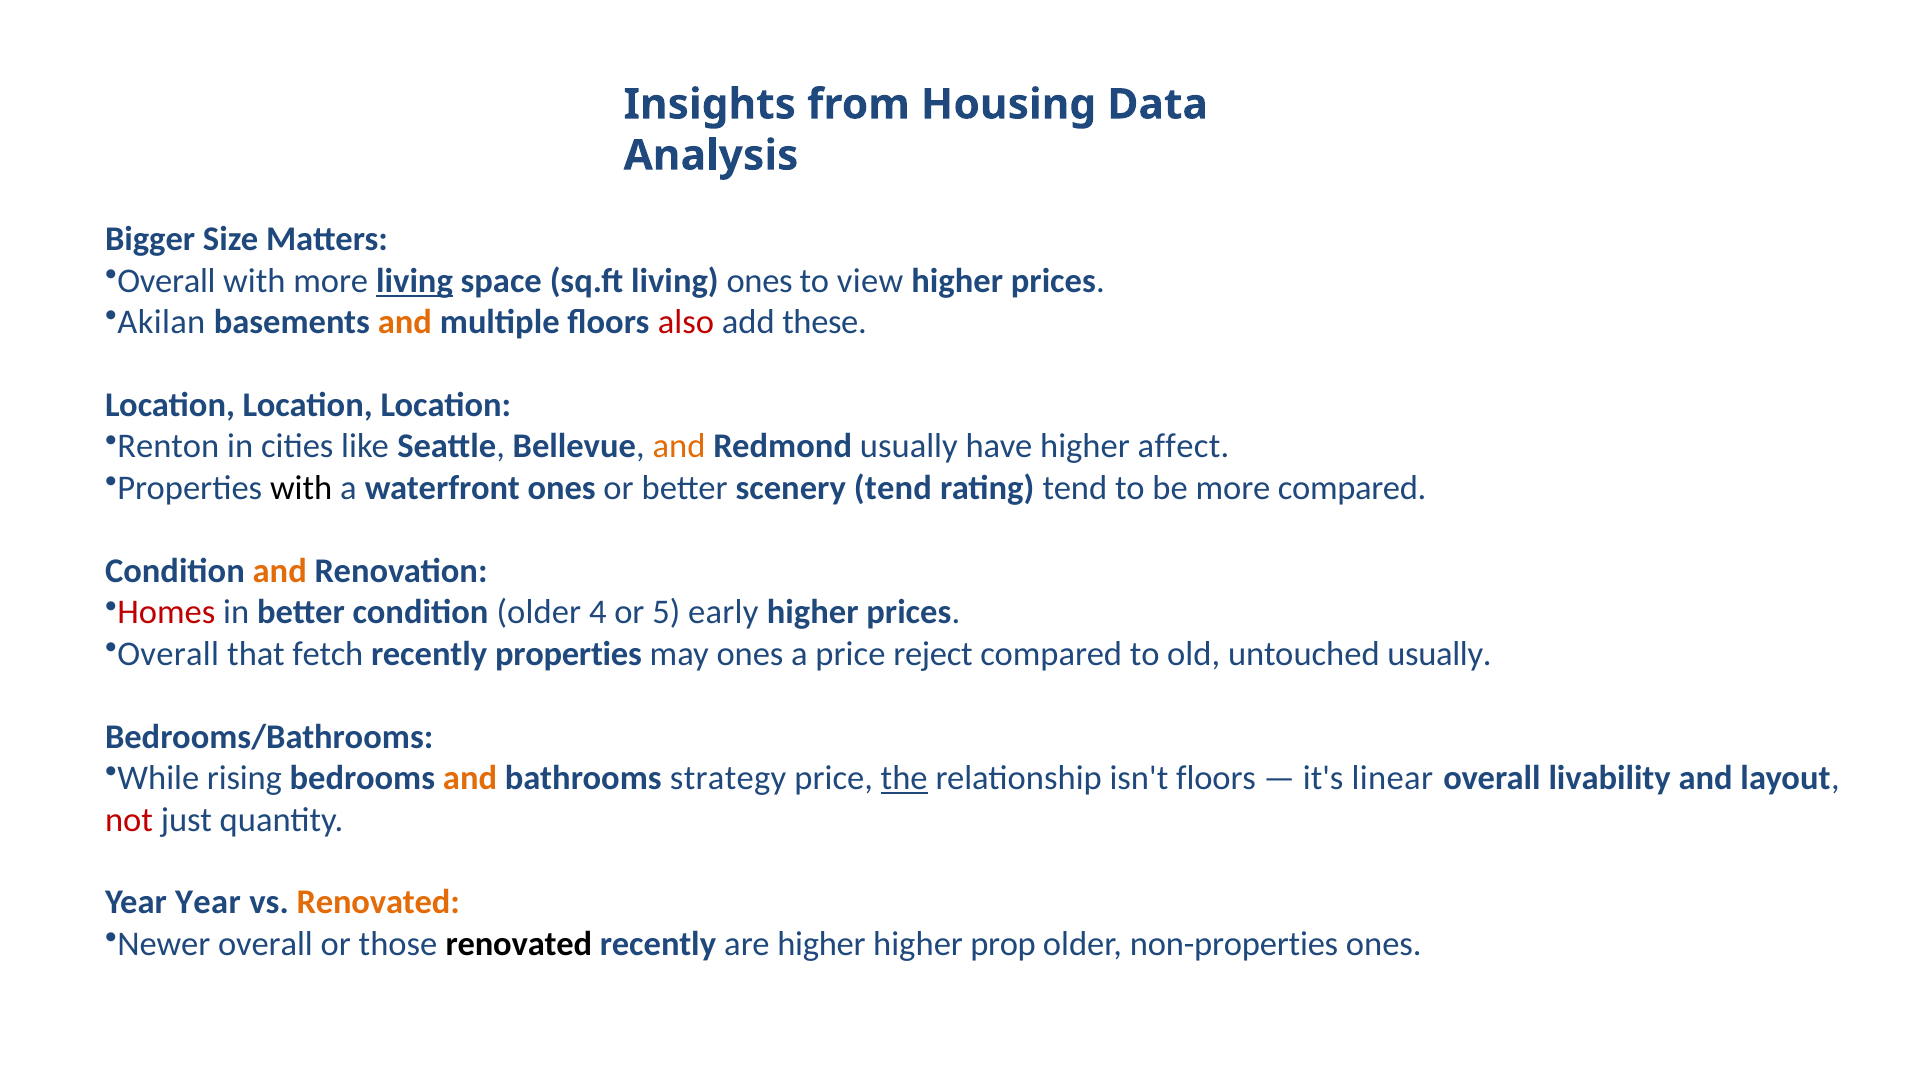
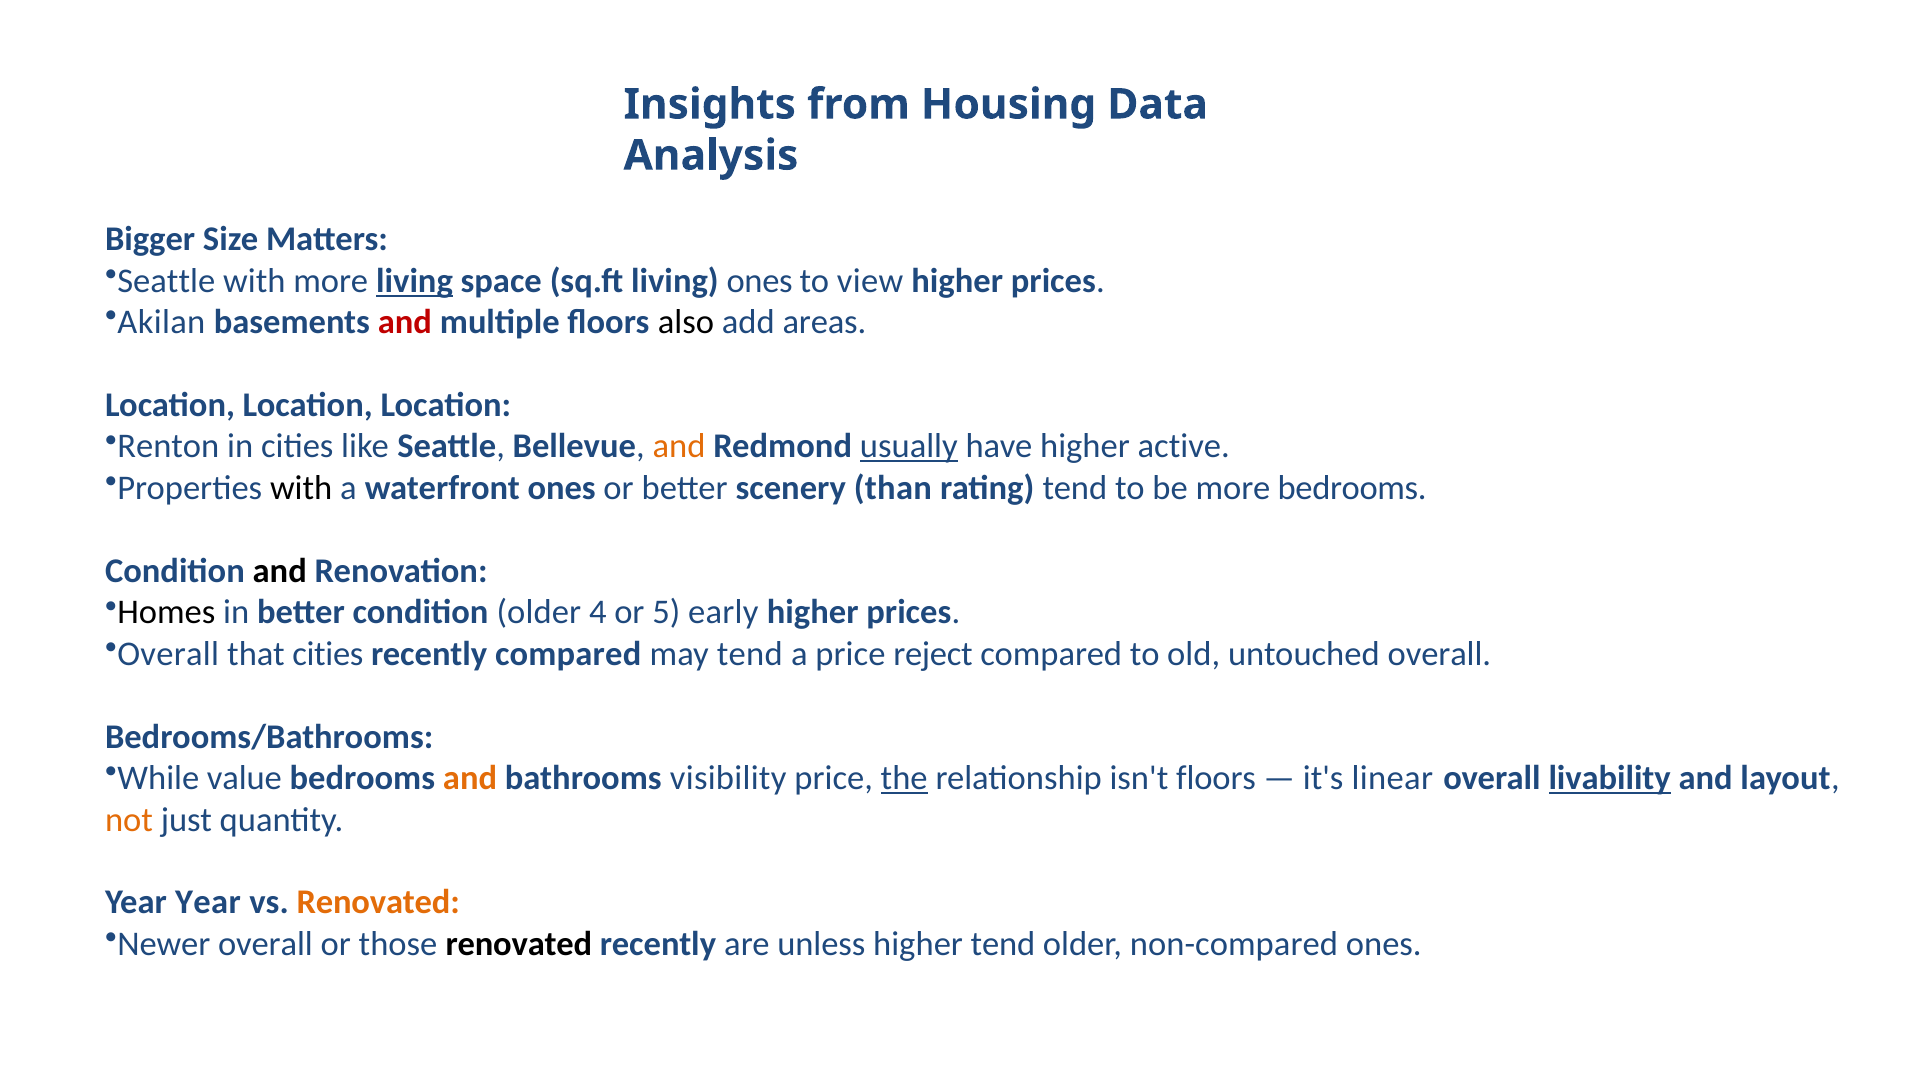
Overall at (166, 281): Overall -> Seattle
and at (405, 322) colour: orange -> red
also colour: red -> black
these: these -> areas
usually at (909, 446) underline: none -> present
affect: affect -> active
scenery tend: tend -> than
more compared: compared -> bedrooms
and at (280, 571) colour: orange -> black
Homes colour: red -> black
that fetch: fetch -> cities
recently properties: properties -> compared
may ones: ones -> tend
untouched usually: usually -> overall
rising: rising -> value
strategy: strategy -> visibility
livability underline: none -> present
not colour: red -> orange
are higher: higher -> unless
higher prop: prop -> tend
non-properties: non-properties -> non-compared
